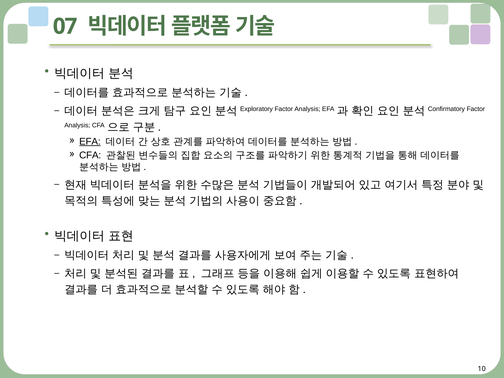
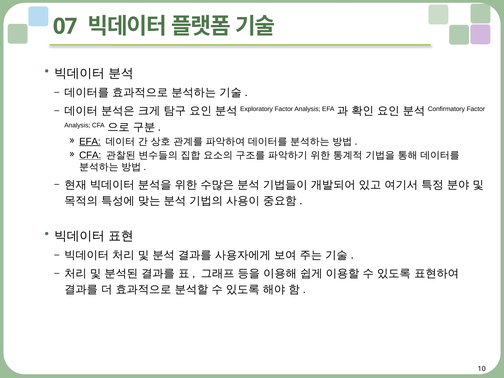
CFA at (90, 155) underline: none -> present
